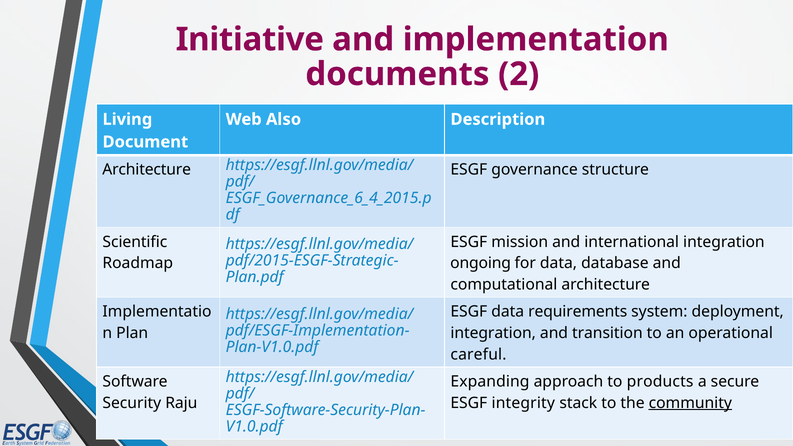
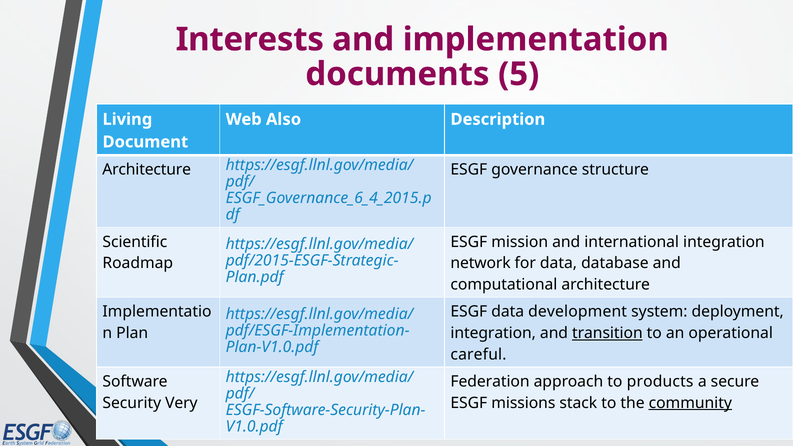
Initiative: Initiative -> Interests
2: 2 -> 5
ongoing: ongoing -> network
requirements: requirements -> development
transition underline: none -> present
Expanding: Expanding -> Federation
Raju: Raju -> Very
integrity: integrity -> missions
